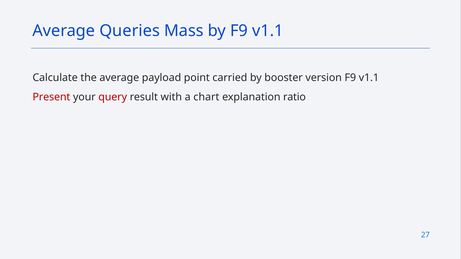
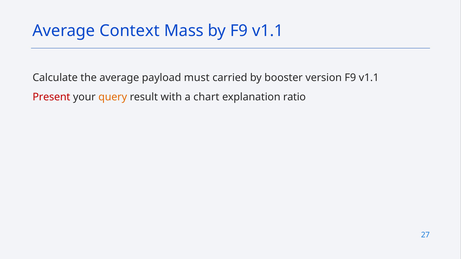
Queries: Queries -> Context
point: point -> must
query colour: red -> orange
